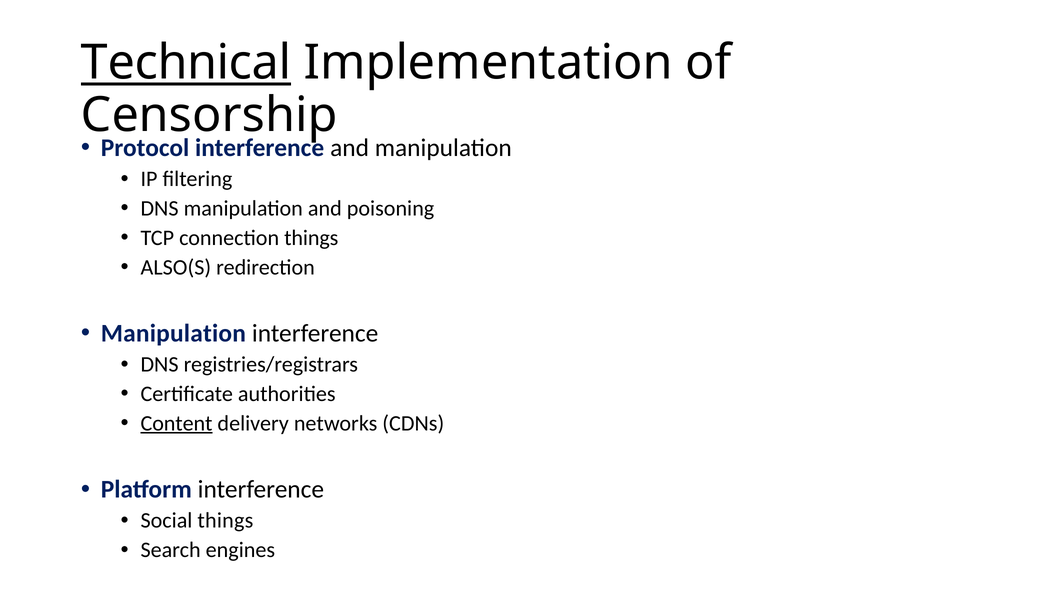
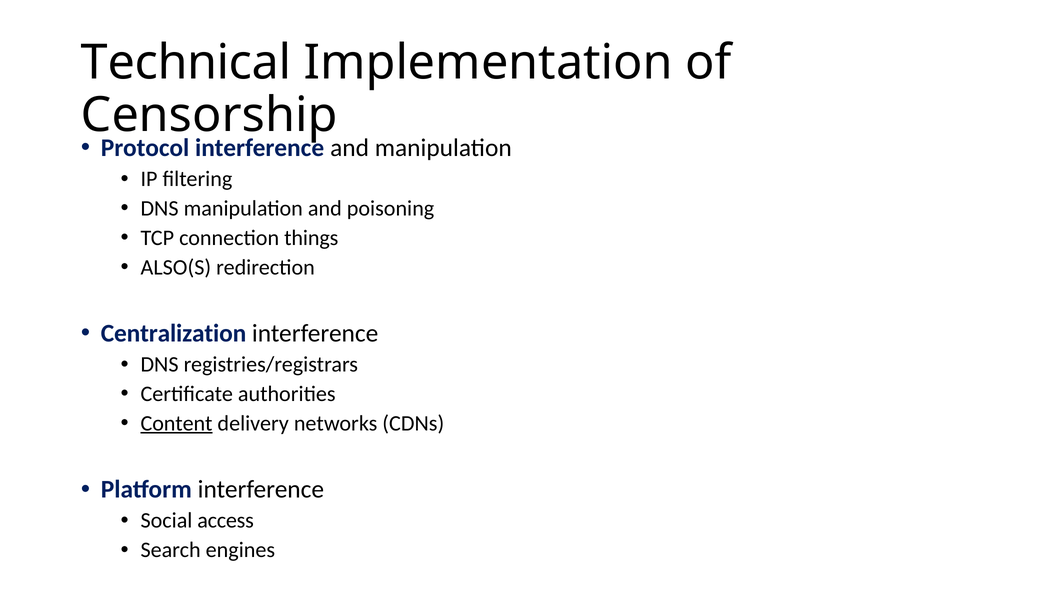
Technical underline: present -> none
Manipulation at (173, 333): Manipulation -> Centralization
Social things: things -> access
